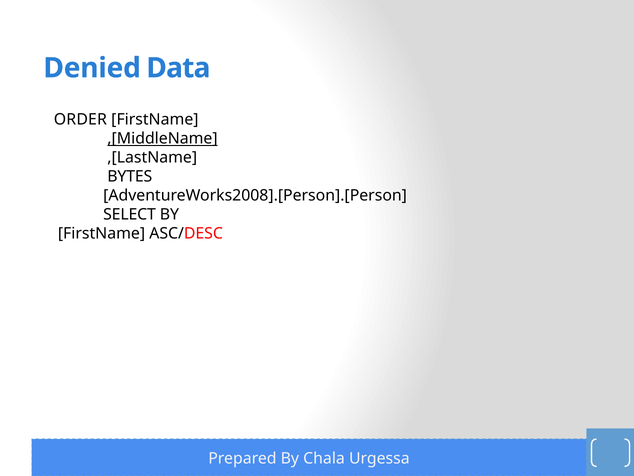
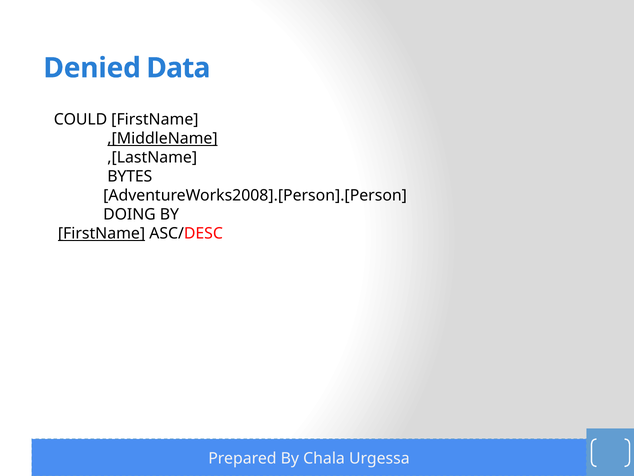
ORDER: ORDER -> COULD
SELECT: SELECT -> DOING
FirstName at (102, 233) underline: none -> present
